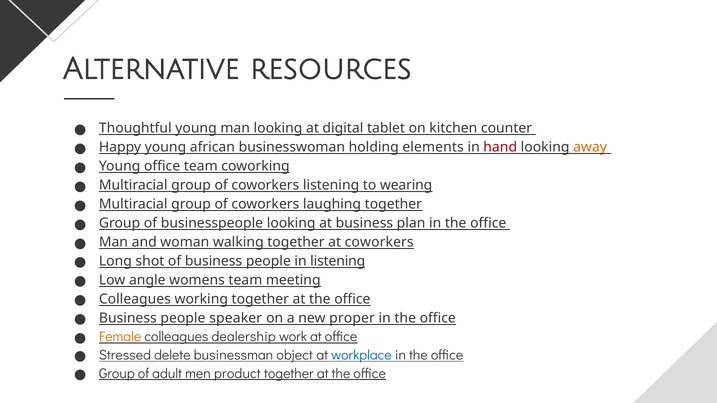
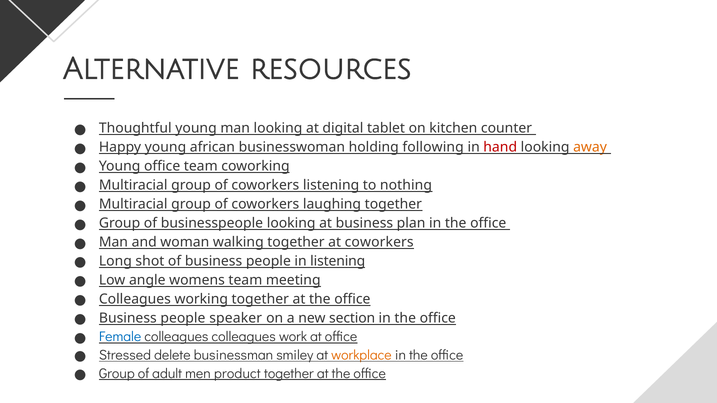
elements: elements -> following
wearing: wearing -> nothing
proper: proper -> section
Female colour: orange -> blue
colleagues dealership: dealership -> colleagues
object: object -> smiley
workplace colour: blue -> orange
